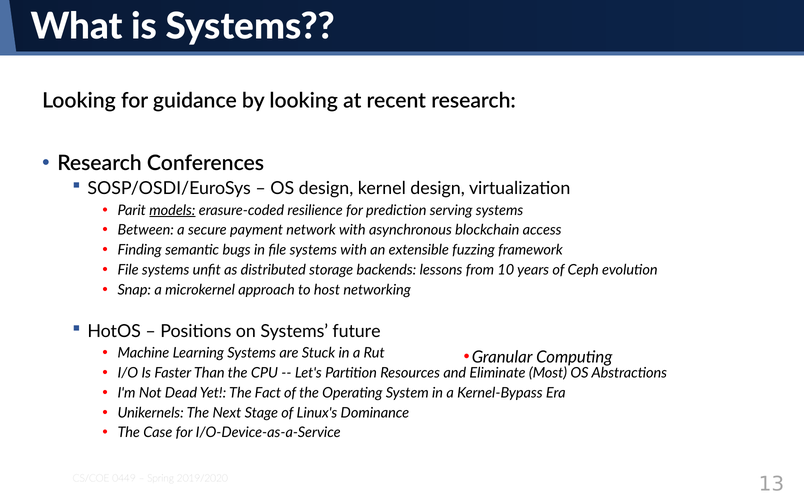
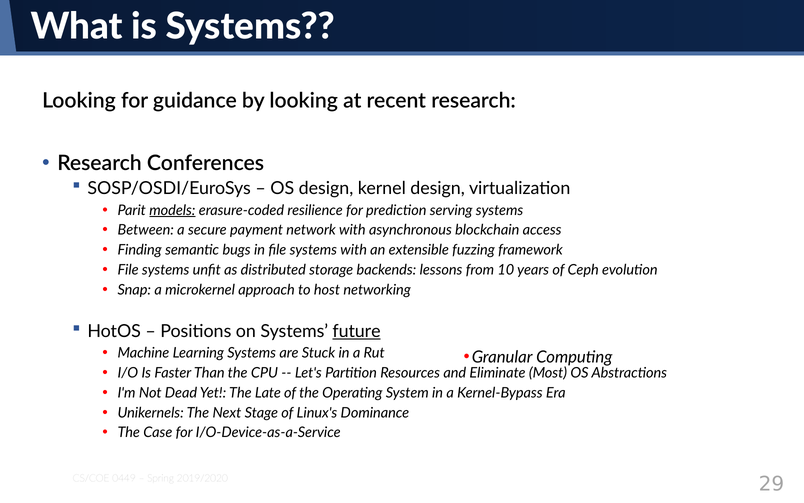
future underline: none -> present
Fact: Fact -> Late
13: 13 -> 29
